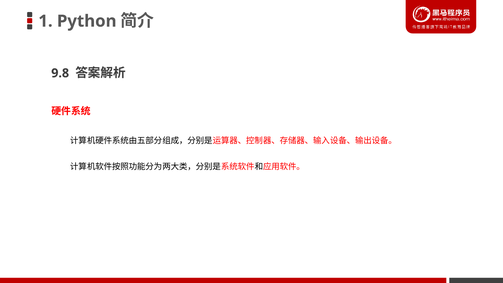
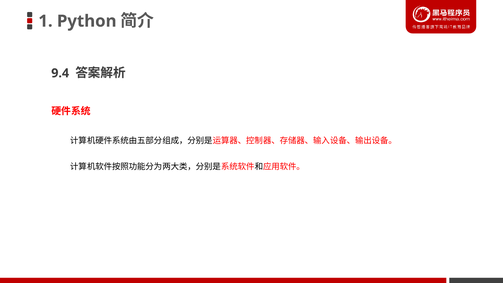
9.8: 9.8 -> 9.4
